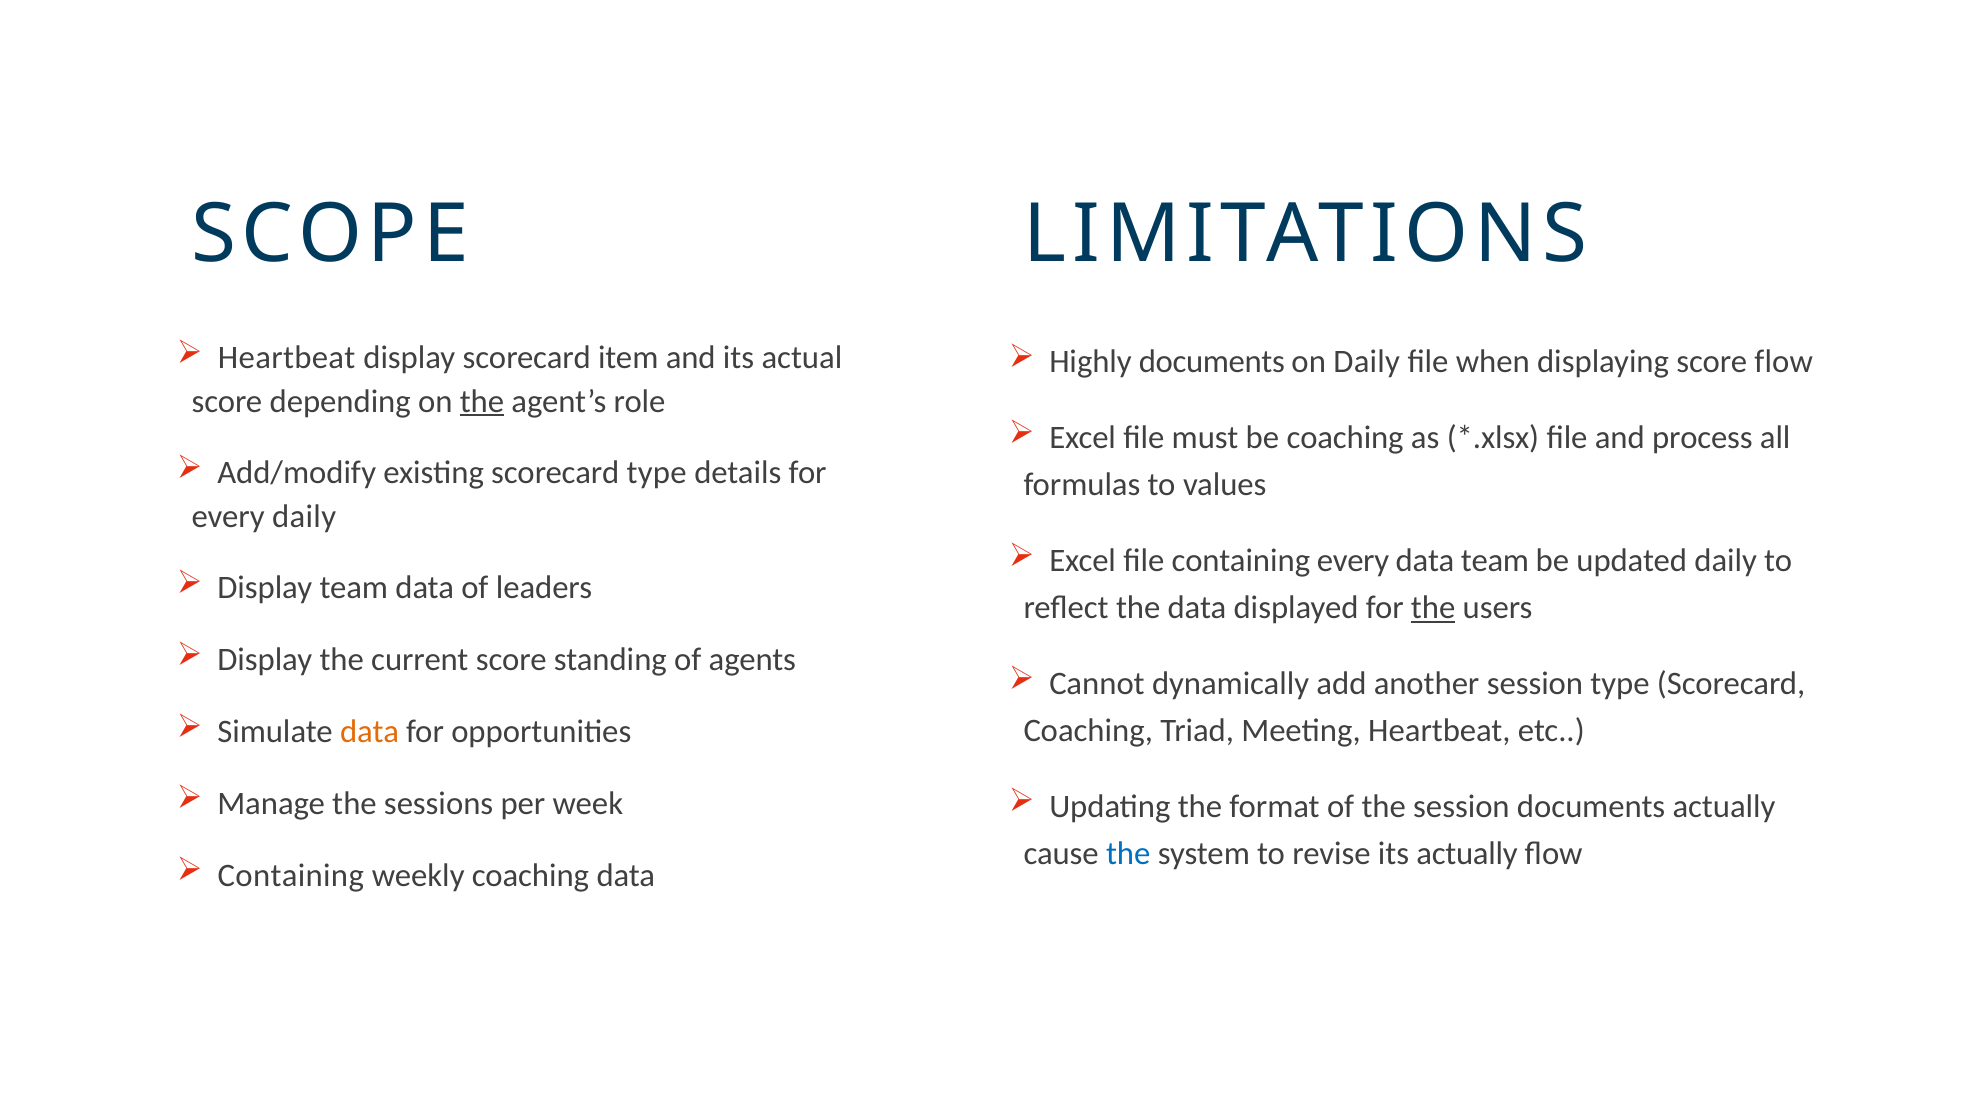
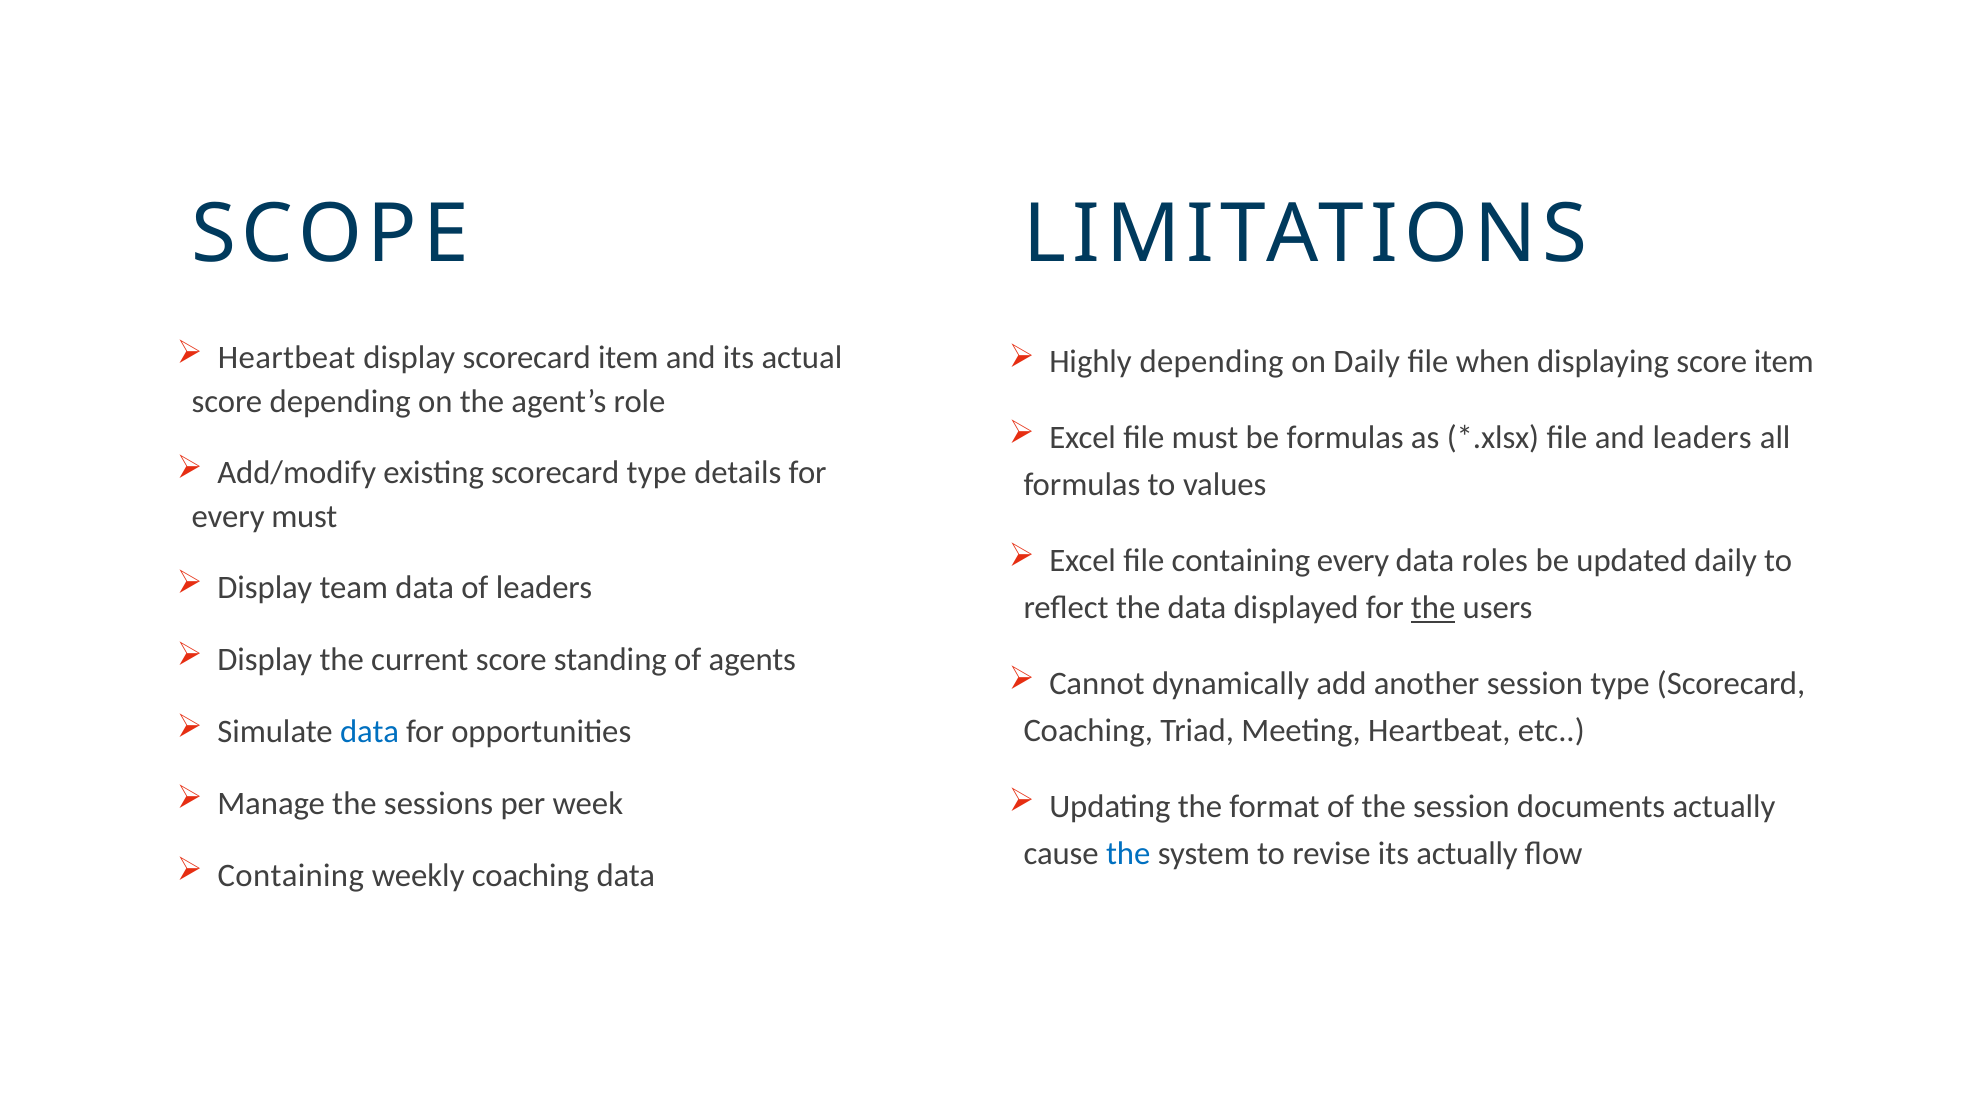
Highly documents: documents -> depending
score flow: flow -> item
the at (482, 401) underline: present -> none
be coaching: coaching -> formulas
and process: process -> leaders
every daily: daily -> must
data team: team -> roles
data at (370, 732) colour: orange -> blue
